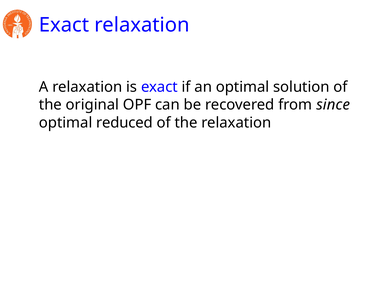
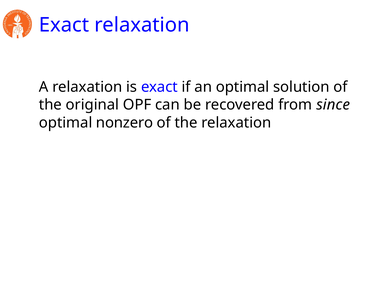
reduced: reduced -> nonzero
